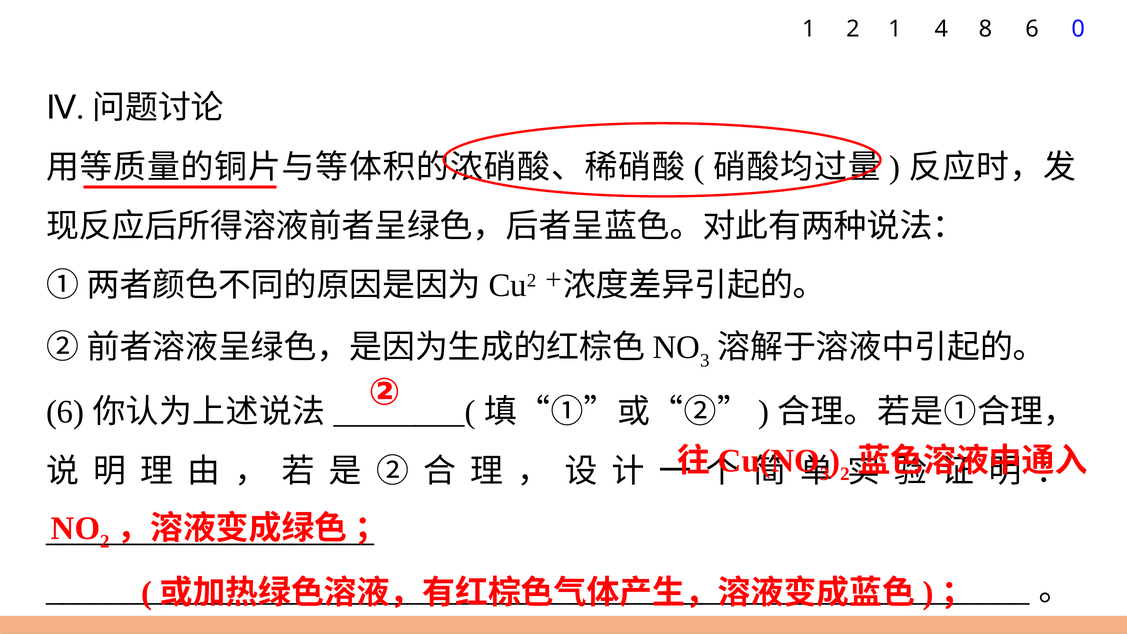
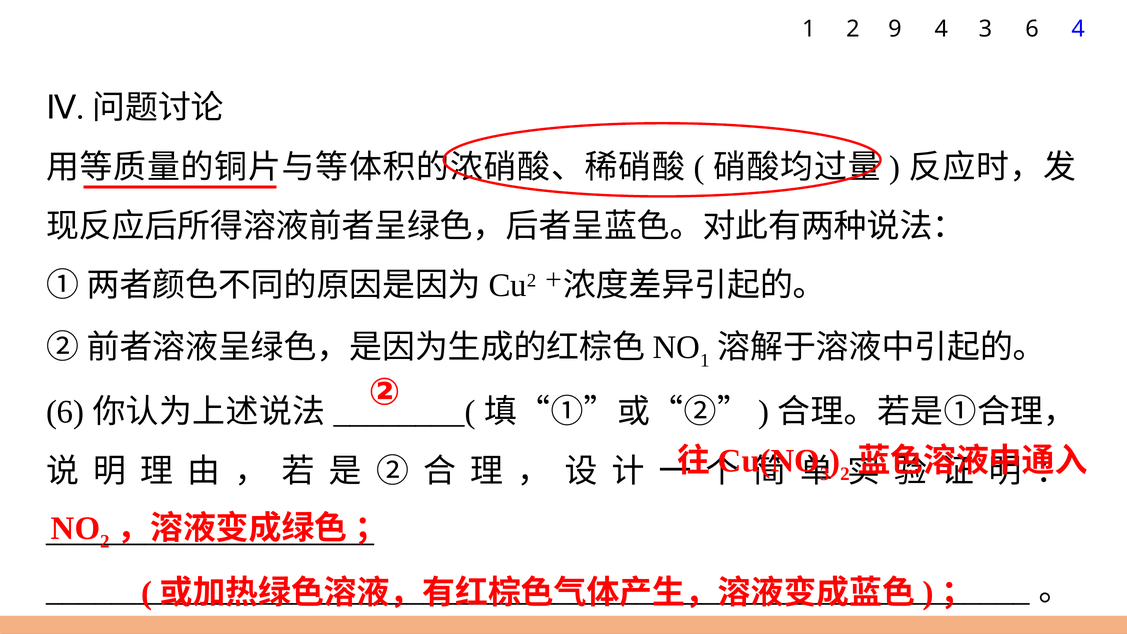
2 1: 1 -> 9
4 8: 8 -> 3
6 0: 0 -> 4
3 at (705, 360): 3 -> 1
